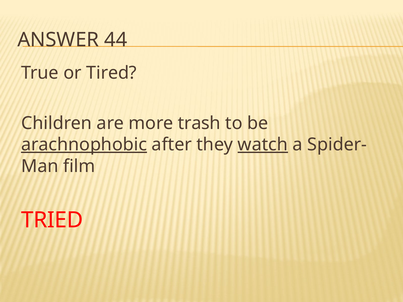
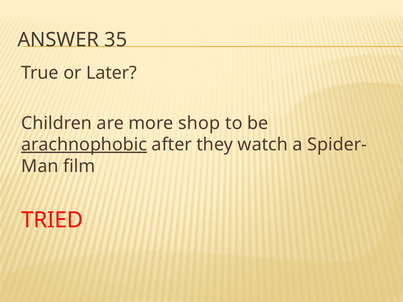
44: 44 -> 35
Tired: Tired -> Later
trash: trash -> shop
watch underline: present -> none
